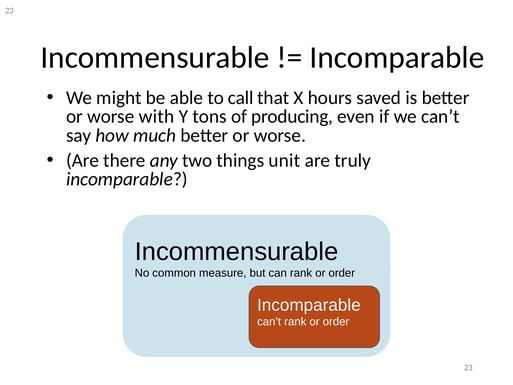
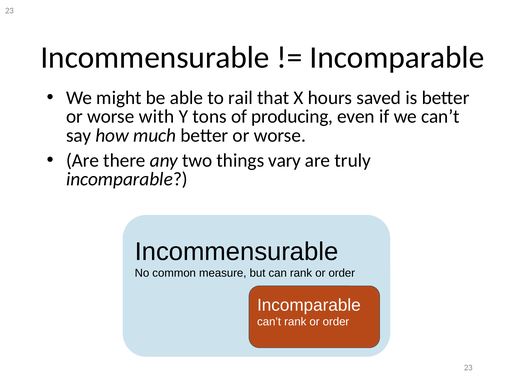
call: call -> rail
unit: unit -> vary
